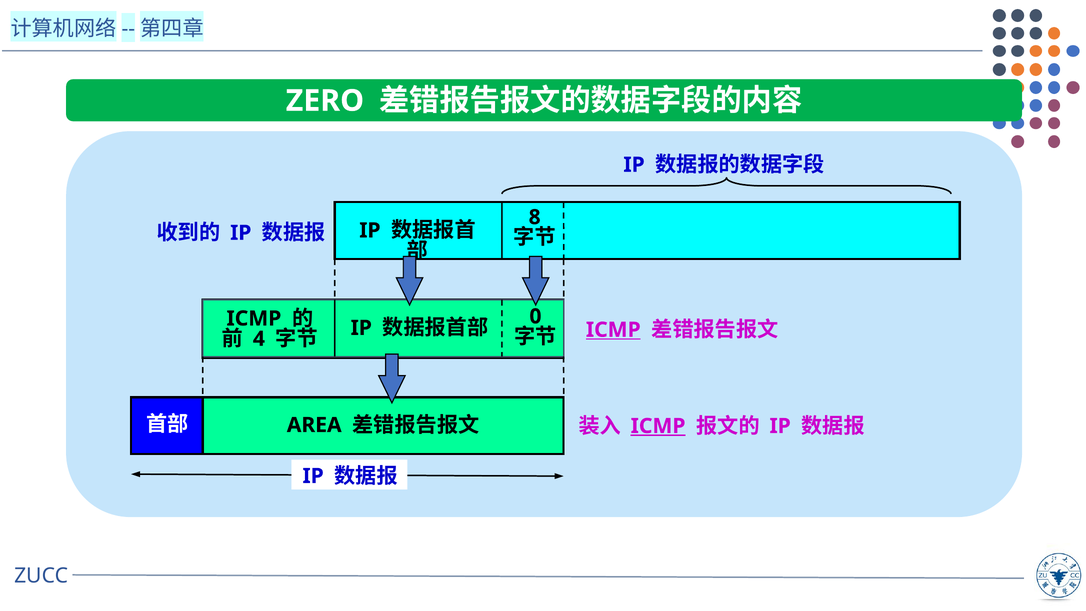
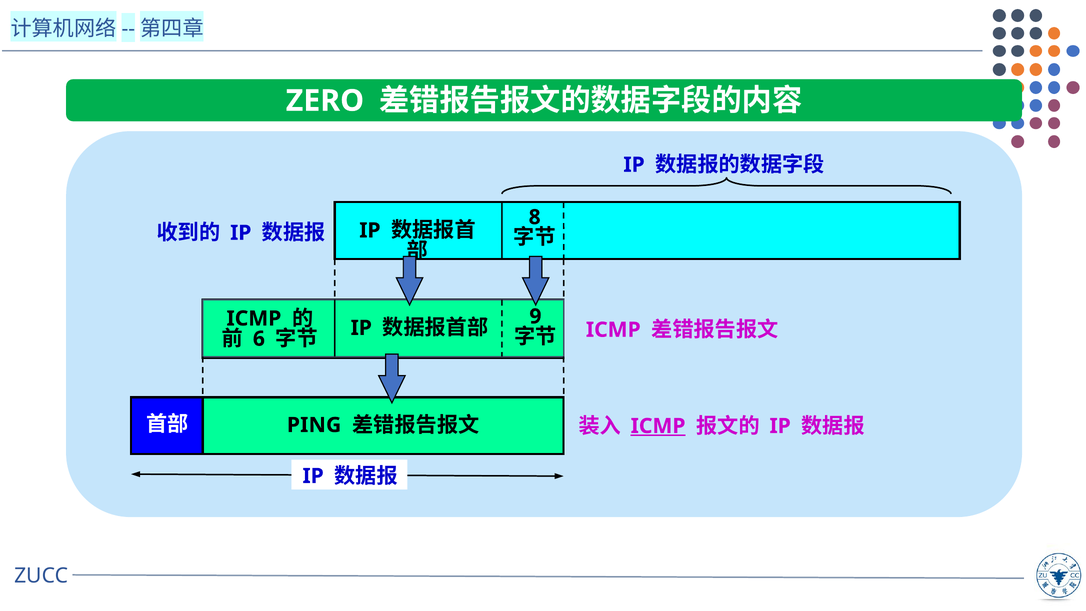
0: 0 -> 9
ICMP at (613, 330) underline: present -> none
4: 4 -> 6
AREA: AREA -> PING
